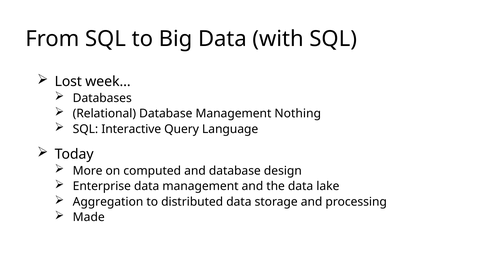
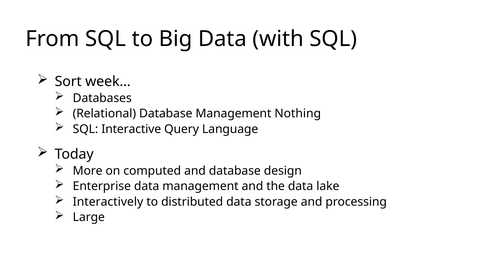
Lost: Lost -> Sort
Aggregation: Aggregation -> Interactively
Made: Made -> Large
